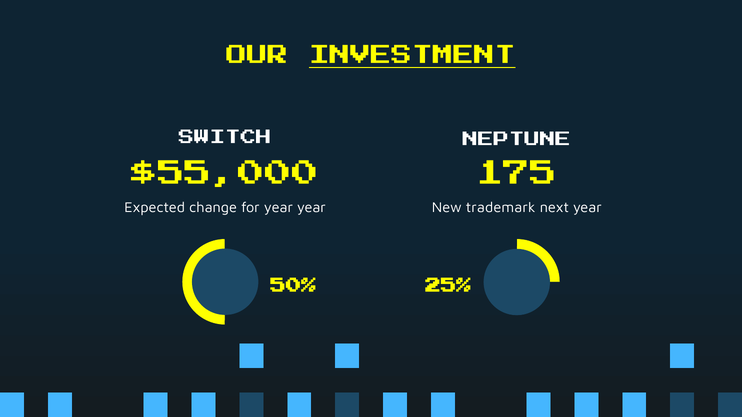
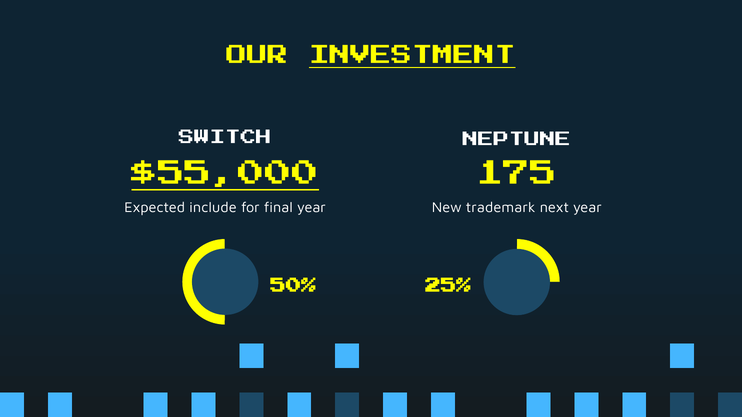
$55,000 underline: none -> present
change: change -> include
for year: year -> final
